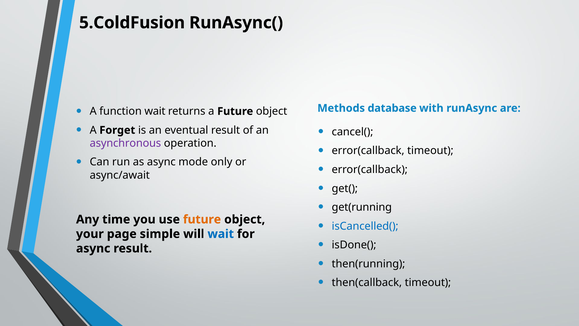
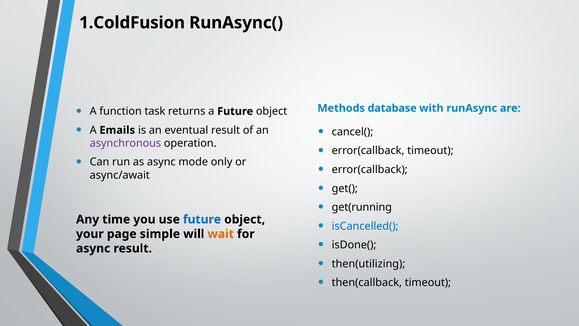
5.ColdFusion: 5.ColdFusion -> 1.ColdFusion
function wait: wait -> task
Forget: Forget -> Emails
future at (202, 219) colour: orange -> blue
wait at (221, 234) colour: blue -> orange
then(running: then(running -> then(utilizing
